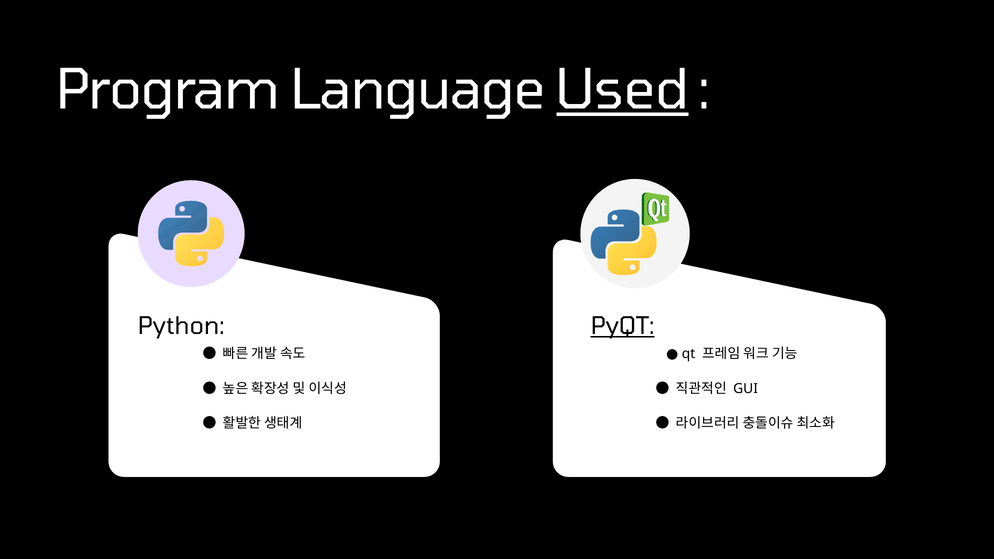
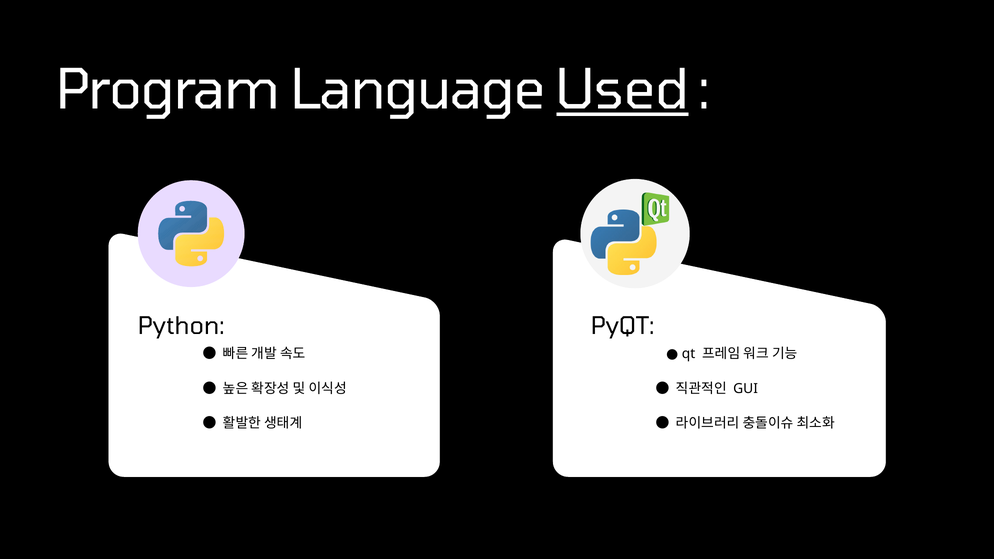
PyQT underline: present -> none
